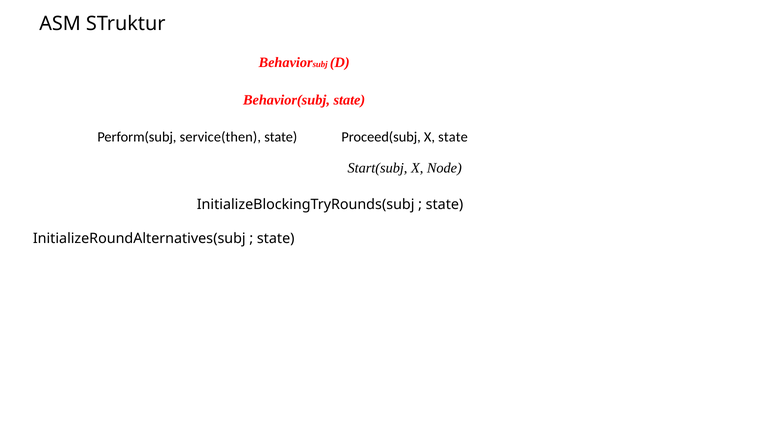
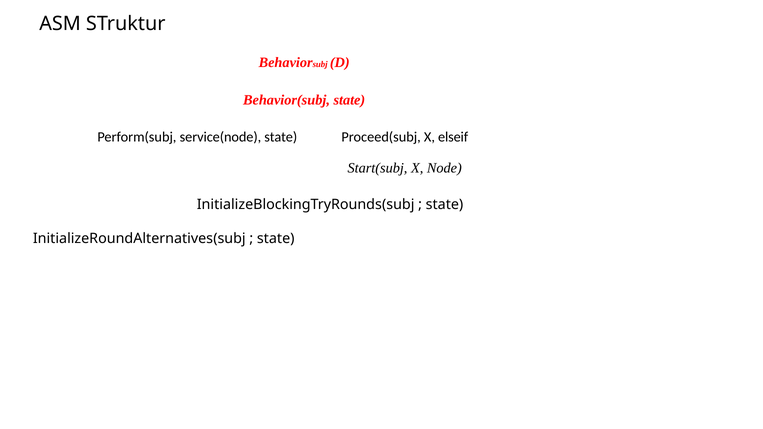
service(then: service(then -> service(node
X state: state -> elseif
